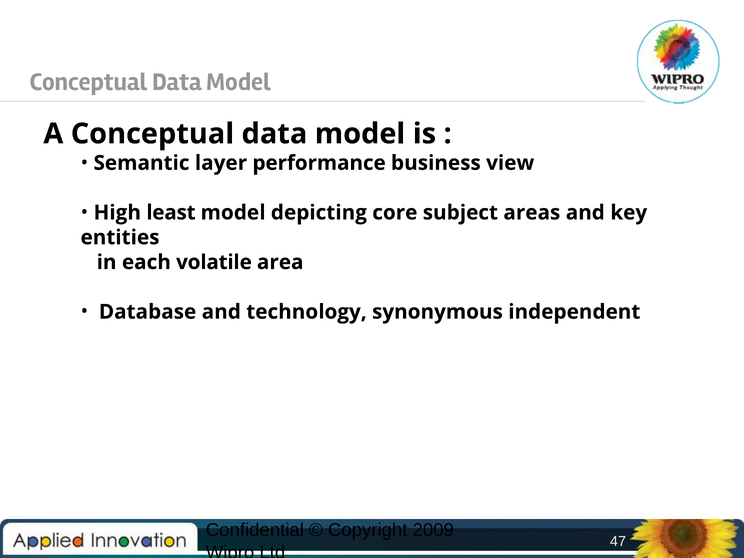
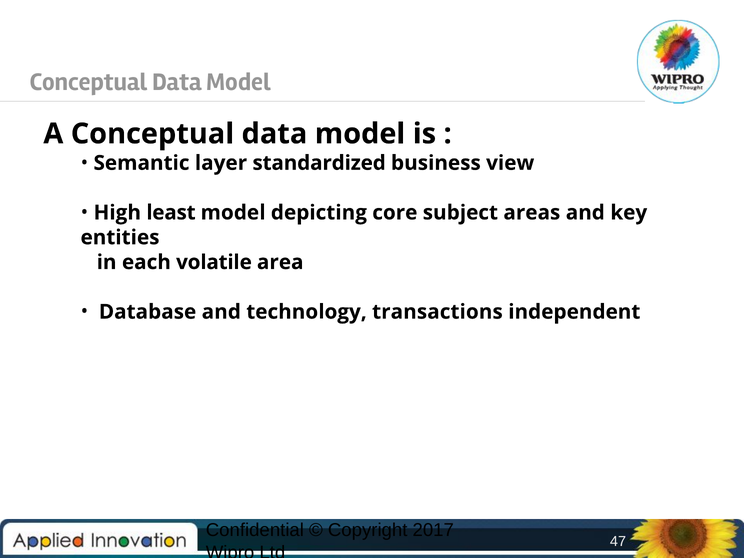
performance: performance -> standardized
synonymous: synonymous -> transactions
2009: 2009 -> 2017
